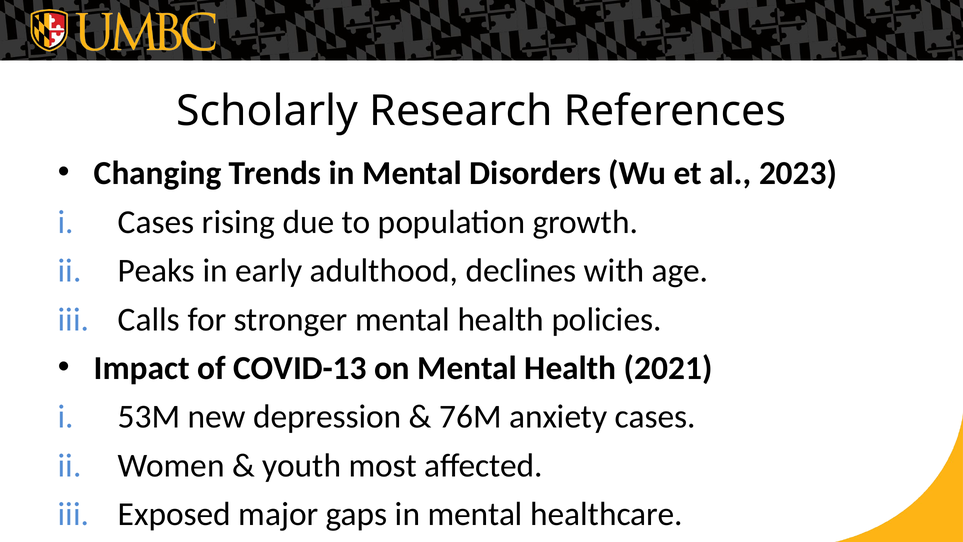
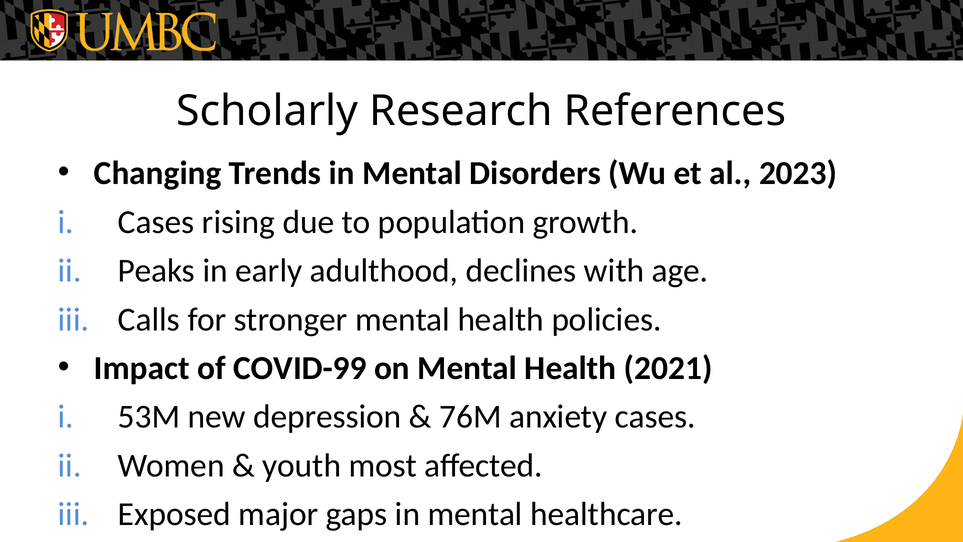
COVID-13: COVID-13 -> COVID-99
